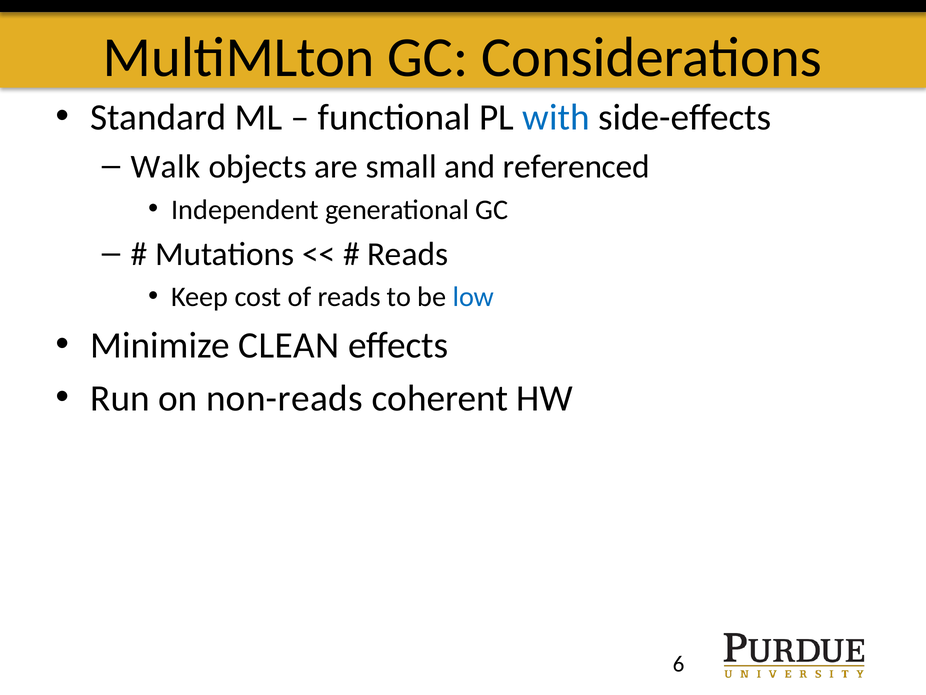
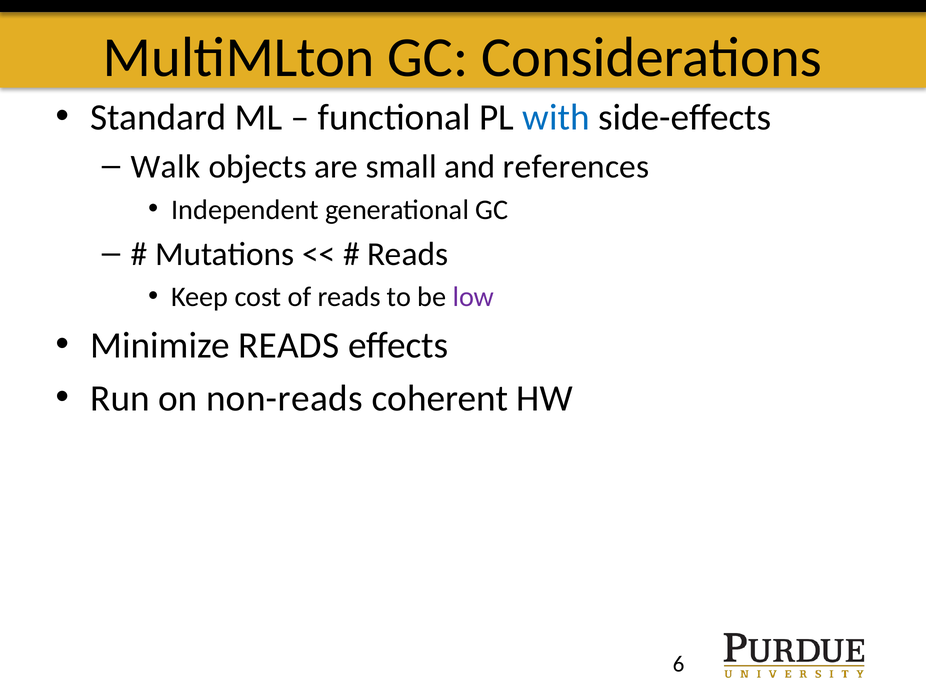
referenced: referenced -> references
low colour: blue -> purple
Minimize CLEAN: CLEAN -> READS
